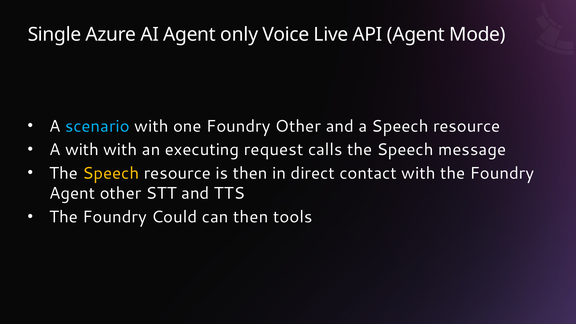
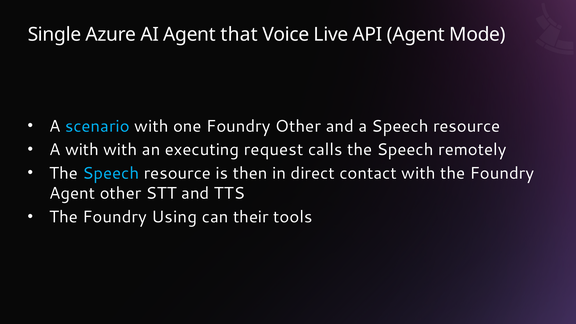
only: only -> that
message: message -> remotely
Speech at (111, 173) colour: yellow -> light blue
Could: Could -> Using
can then: then -> their
